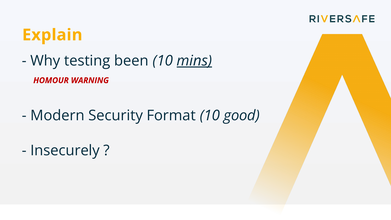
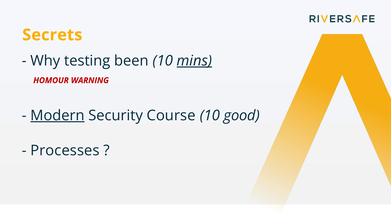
Explain: Explain -> Secrets
Modern underline: none -> present
Format: Format -> Course
Insecurely: Insecurely -> Processes
